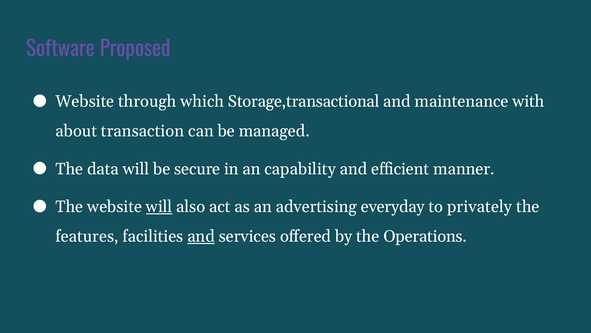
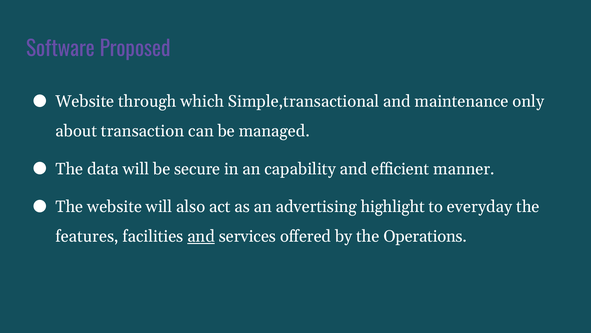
Storage,transactional: Storage,transactional -> Simple,transactional
with: with -> only
will at (159, 207) underline: present -> none
everyday: everyday -> highlight
privately: privately -> everyday
